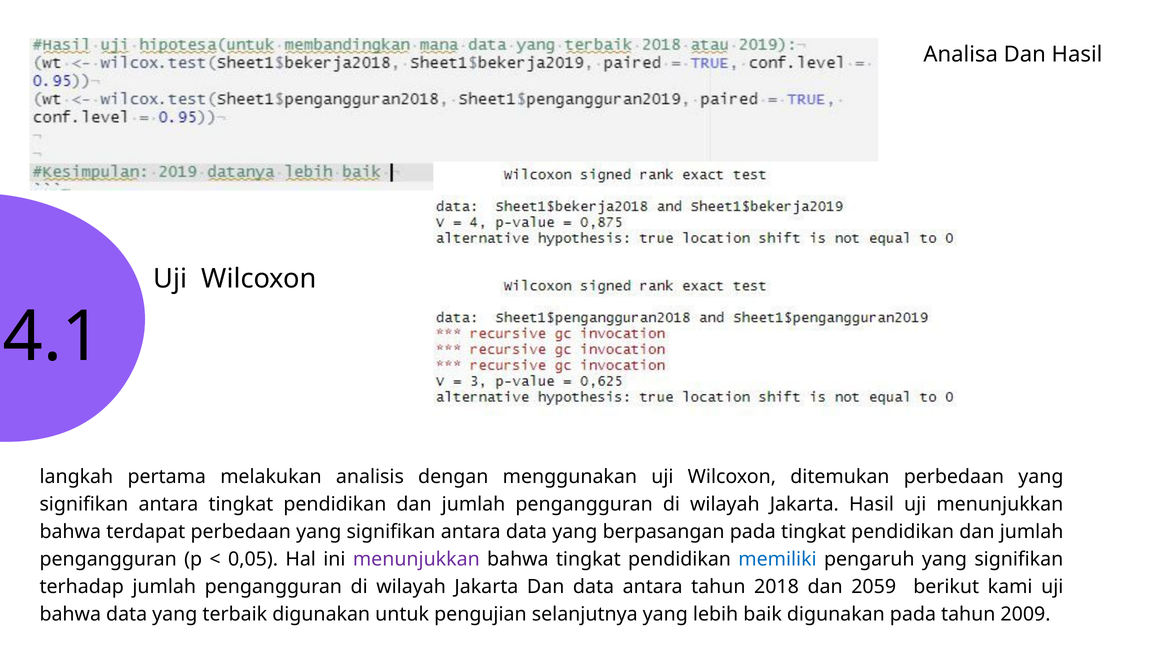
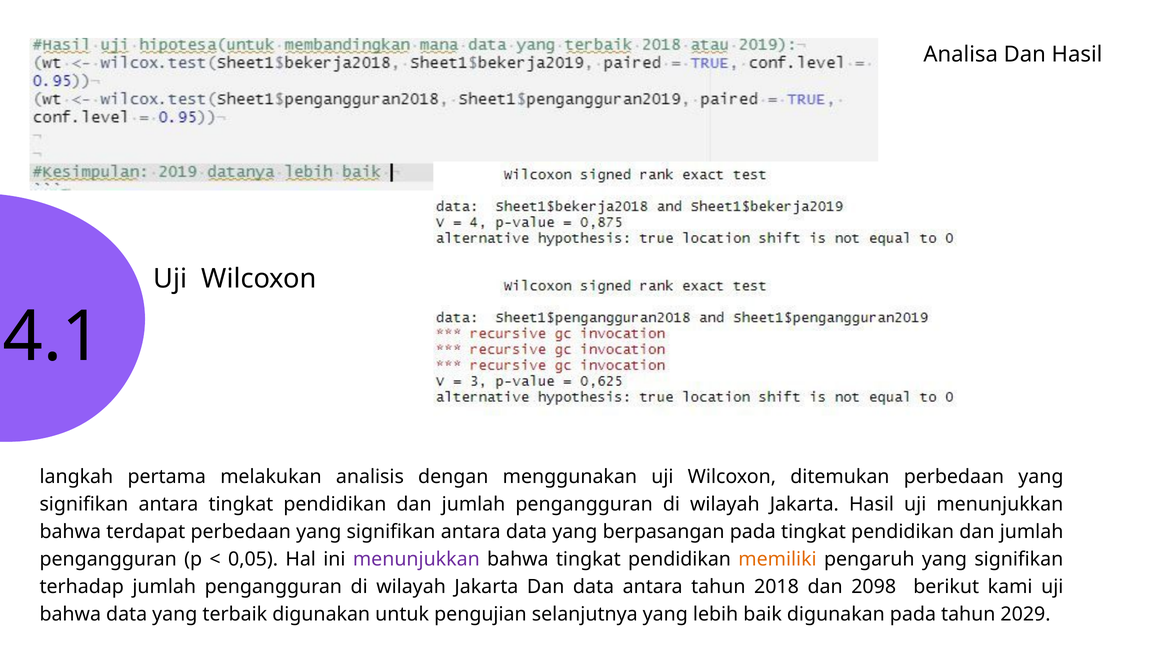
memiliki colour: blue -> orange
2059: 2059 -> 2098
2009: 2009 -> 2029
